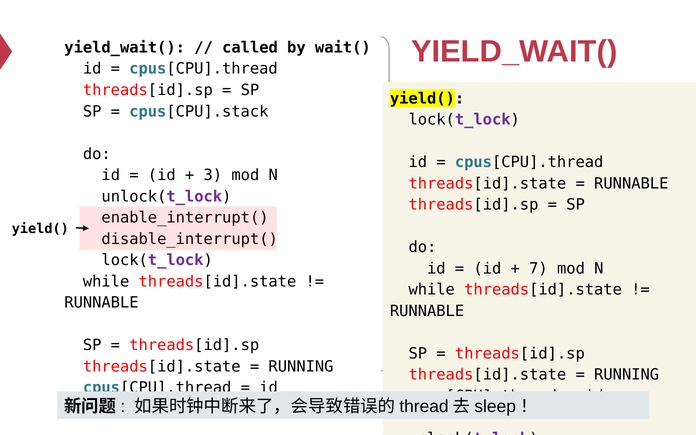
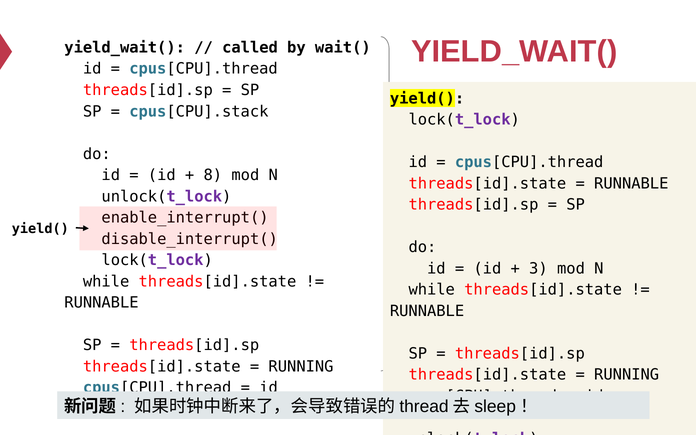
3: 3 -> 8
7: 7 -> 3
